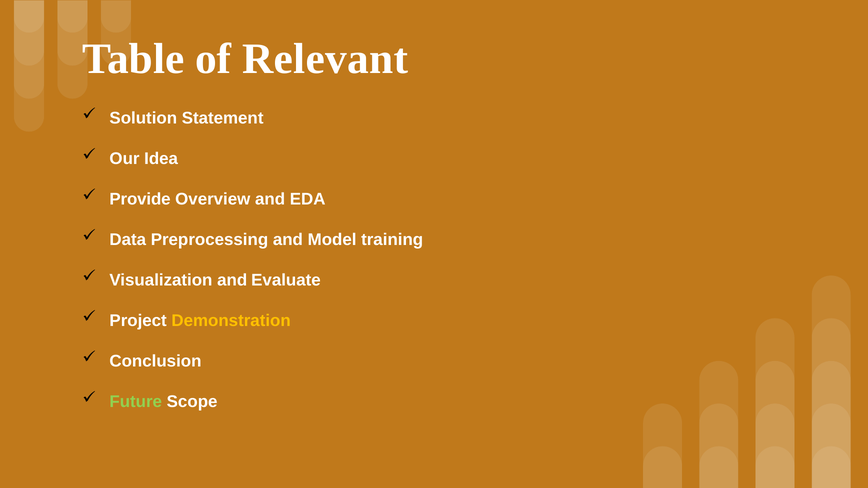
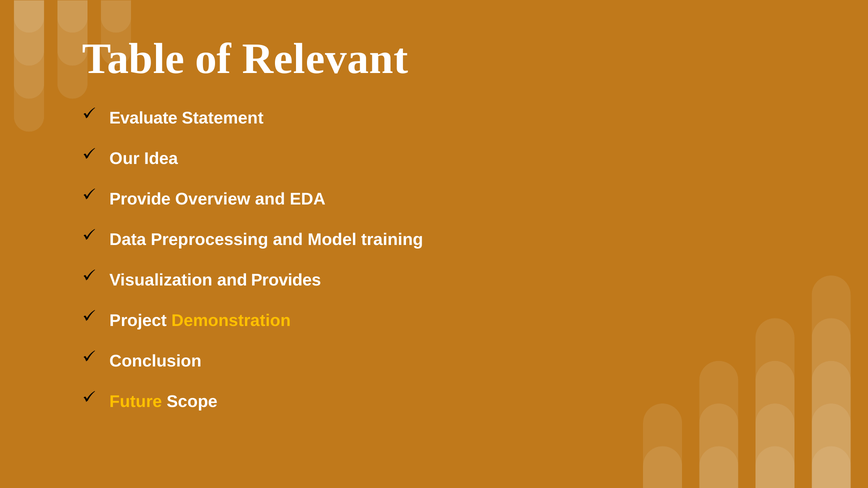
Solution: Solution -> Evaluate
Evaluate: Evaluate -> Provides
Future colour: light green -> yellow
